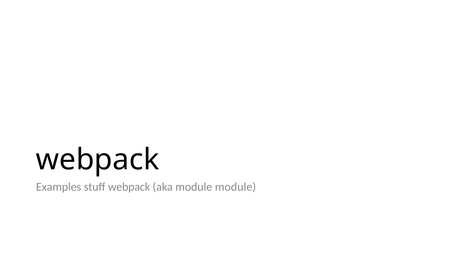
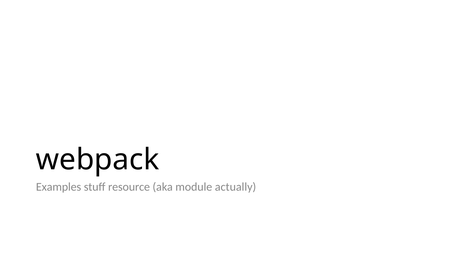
stuff webpack: webpack -> resource
module module: module -> actually
